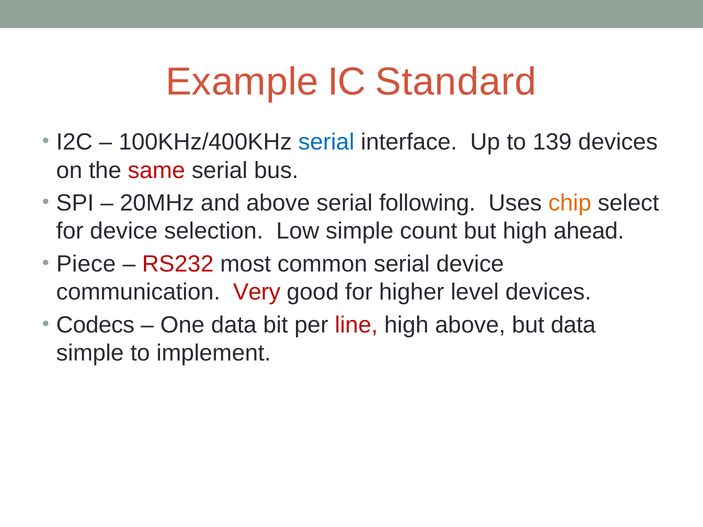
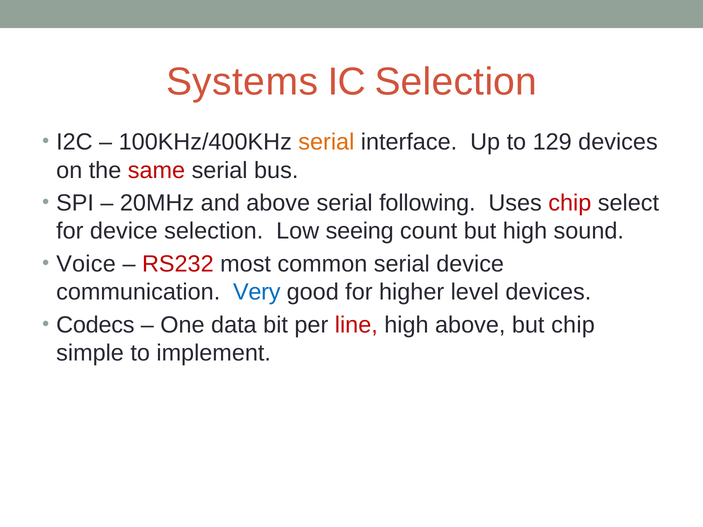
Example: Example -> Systems
IC Standard: Standard -> Selection
serial at (326, 142) colour: blue -> orange
139: 139 -> 129
chip at (570, 203) colour: orange -> red
Low simple: simple -> seeing
ahead: ahead -> sound
Piece: Piece -> Voice
Very colour: red -> blue
but data: data -> chip
